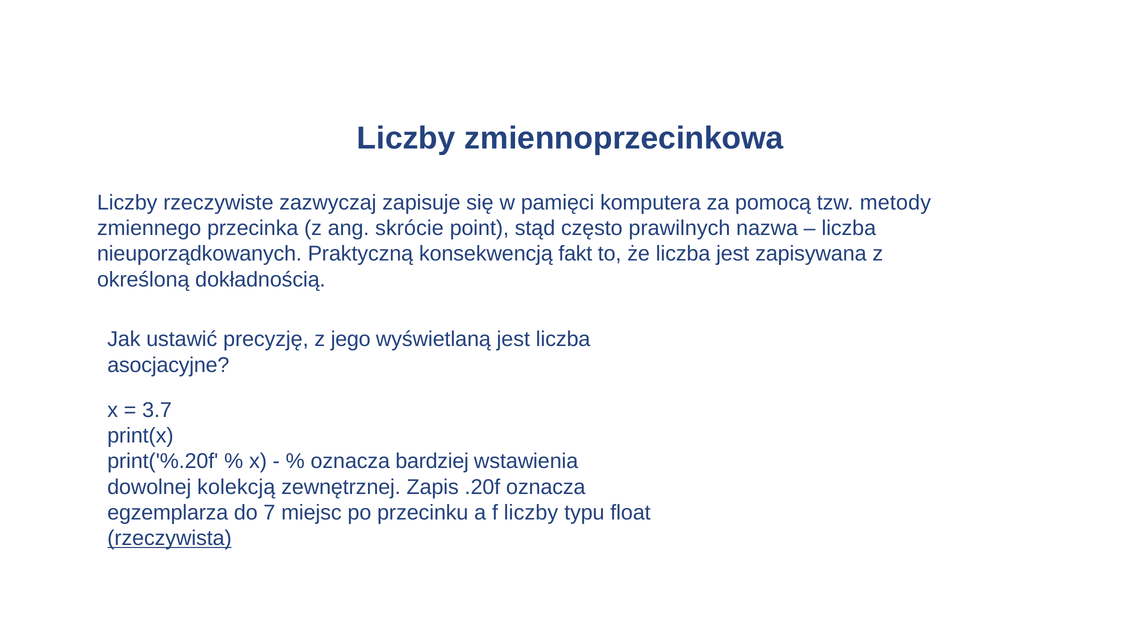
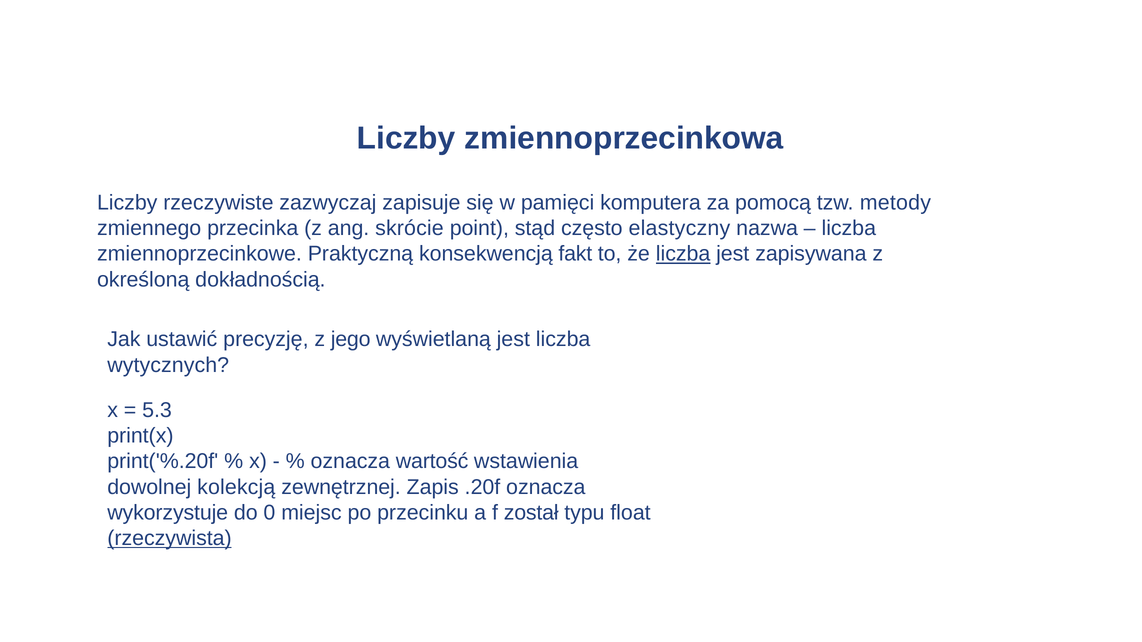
prawilnych: prawilnych -> elastyczny
nieuporządkowanych: nieuporządkowanych -> zmiennoprzecinkowe
liczba at (683, 254) underline: none -> present
asocjacyjne: asocjacyjne -> wytycznych
3.7: 3.7 -> 5.3
bardziej: bardziej -> wartość
egzemplarza: egzemplarza -> wykorzystuje
7: 7 -> 0
f liczby: liczby -> został
